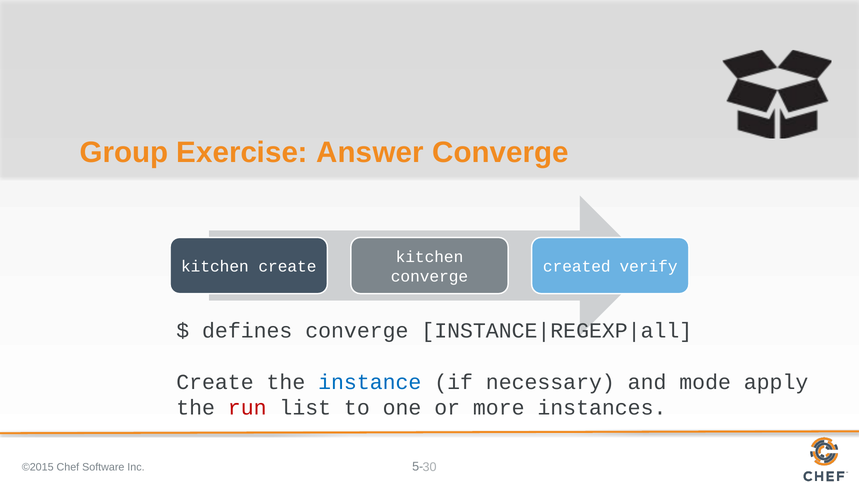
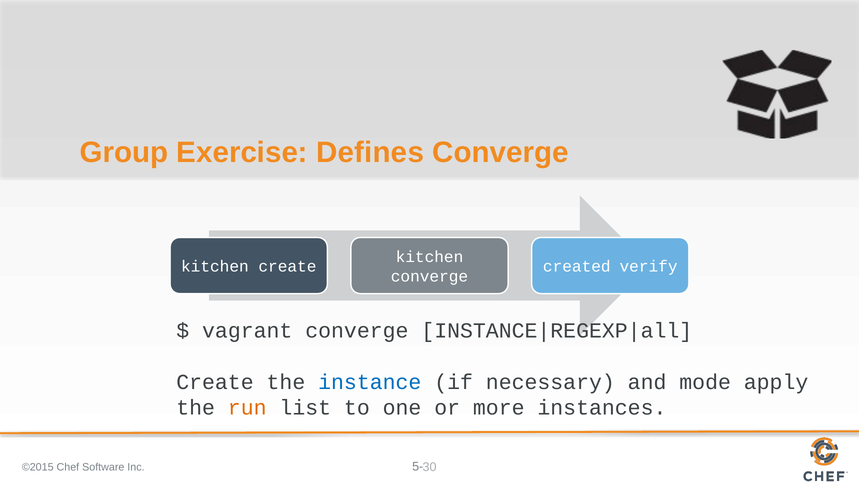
Answer: Answer -> Defines
defines: defines -> vagrant
run colour: red -> orange
